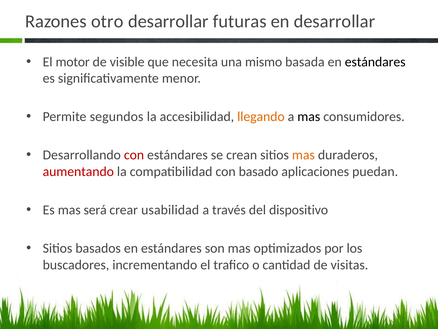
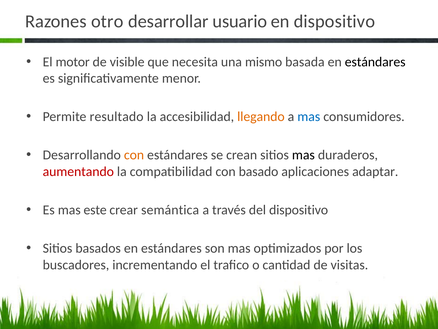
futuras: futuras -> usuario
en desarrollar: desarrollar -> dispositivo
segundos: segundos -> resultado
mas at (309, 117) colour: black -> blue
con at (134, 155) colour: red -> orange
mas at (303, 155) colour: orange -> black
puedan: puedan -> adaptar
será: será -> este
usabilidad: usabilidad -> semántica
